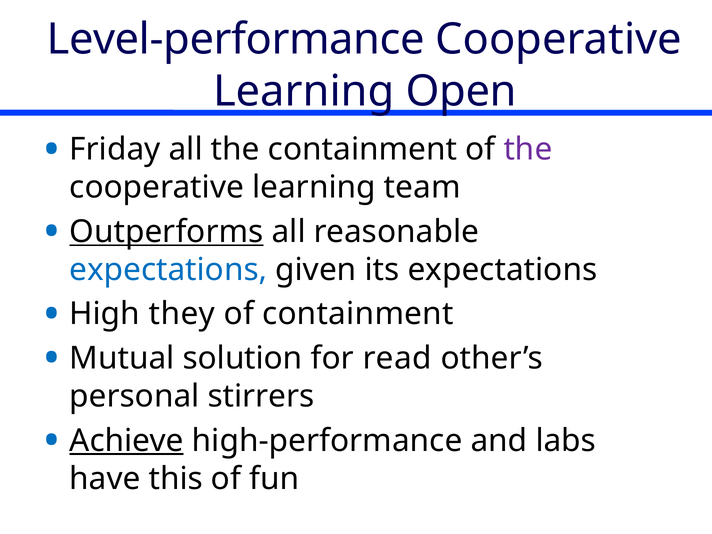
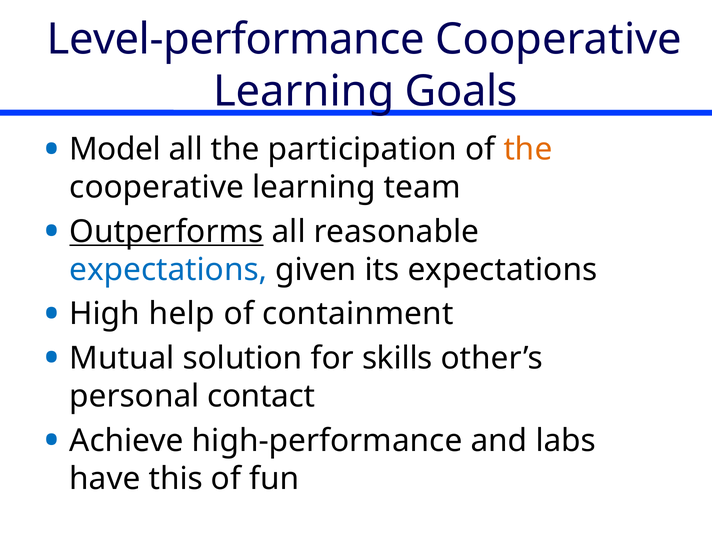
Open: Open -> Goals
Friday: Friday -> Model
the containment: containment -> participation
the at (528, 149) colour: purple -> orange
they: they -> help
read: read -> skills
stirrers: stirrers -> contact
Achieve underline: present -> none
